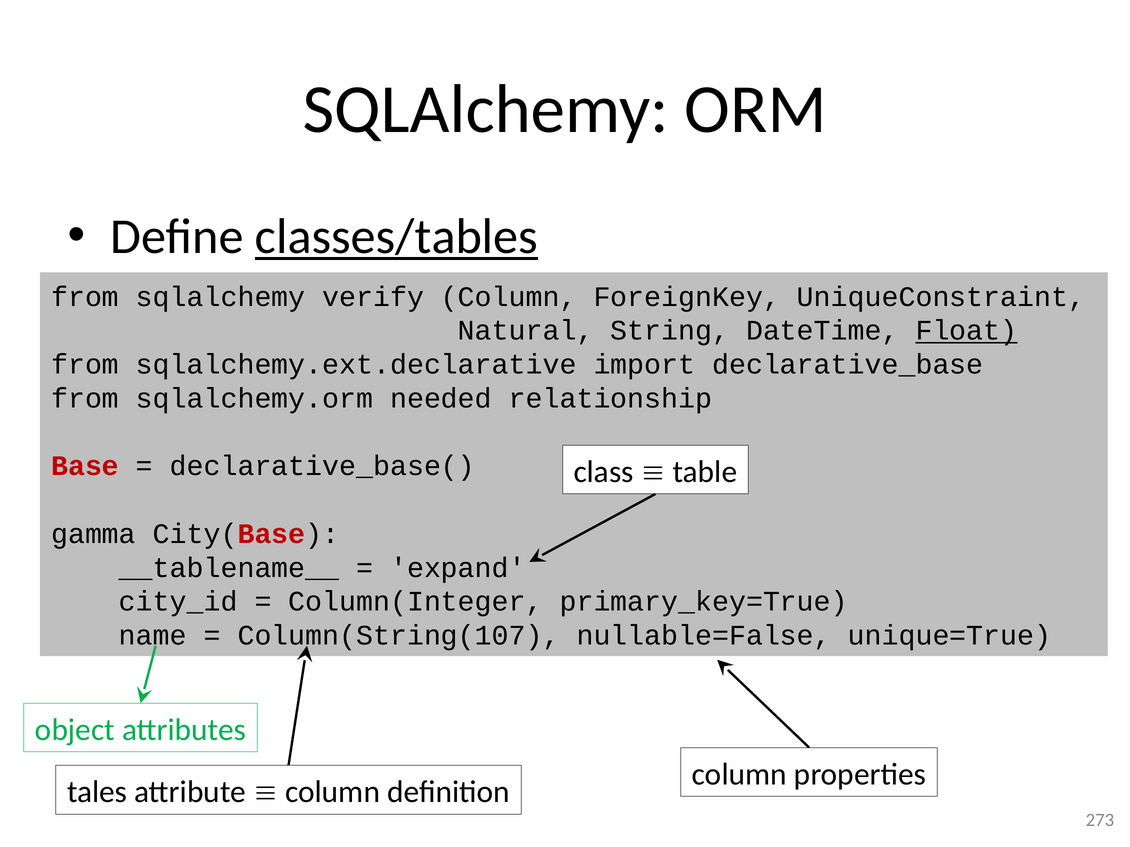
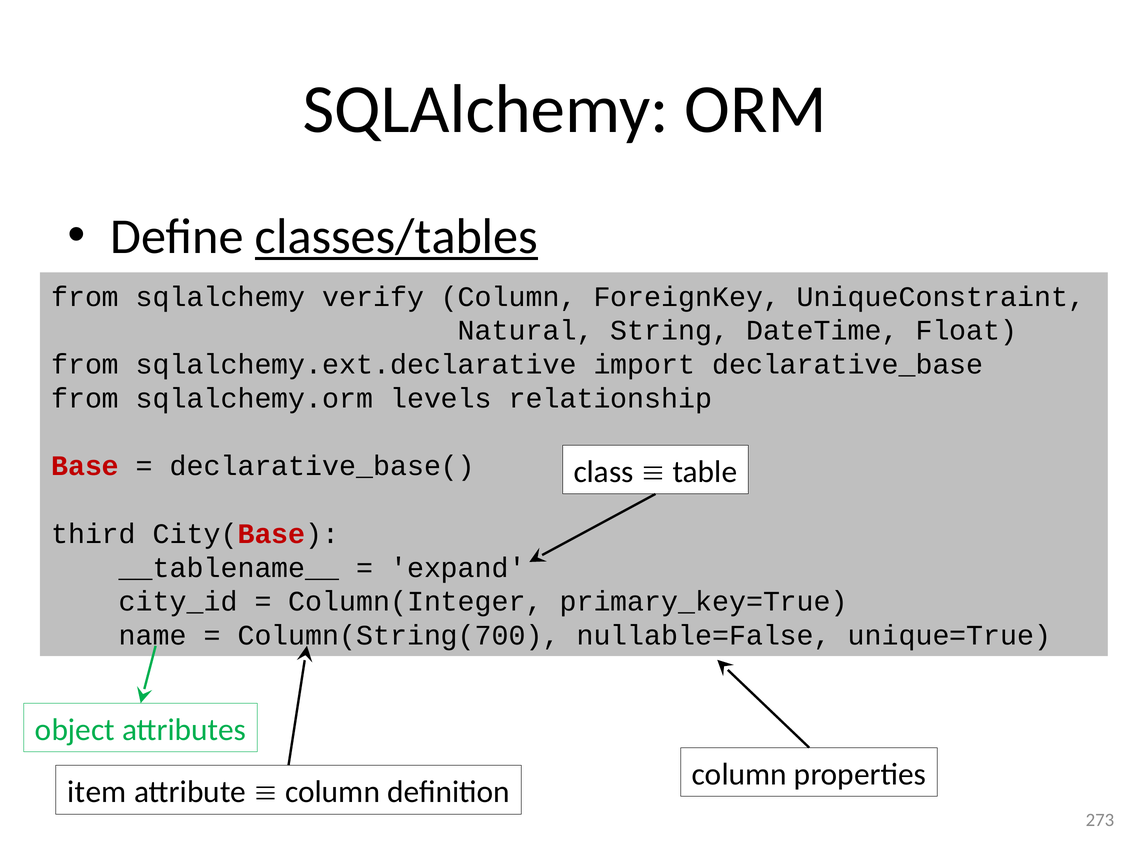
Float underline: present -> none
needed: needed -> levels
gamma: gamma -> third
Column(String(107: Column(String(107 -> Column(String(700
tales: tales -> item
